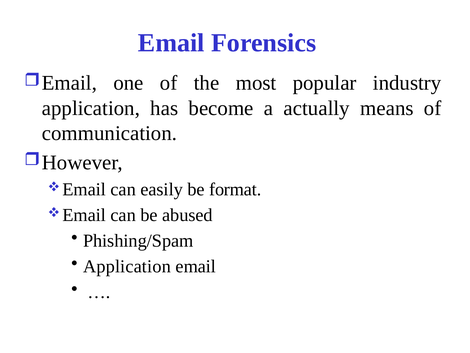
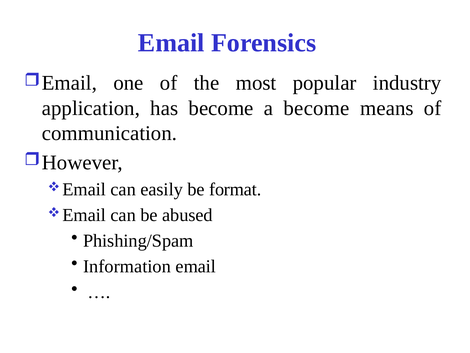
a actually: actually -> become
Application at (127, 266): Application -> Information
